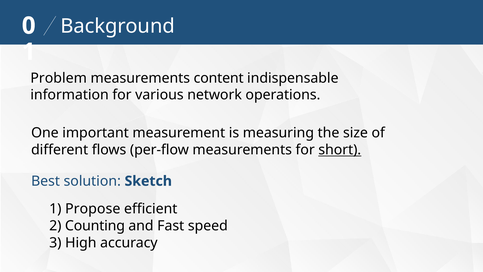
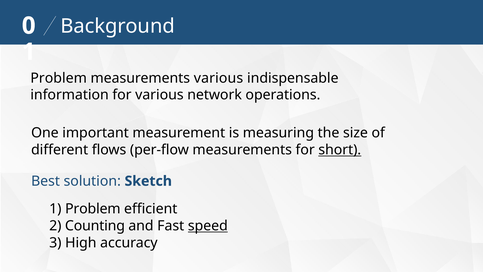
measurements content: content -> various
1 Propose: Propose -> Problem
speed underline: none -> present
